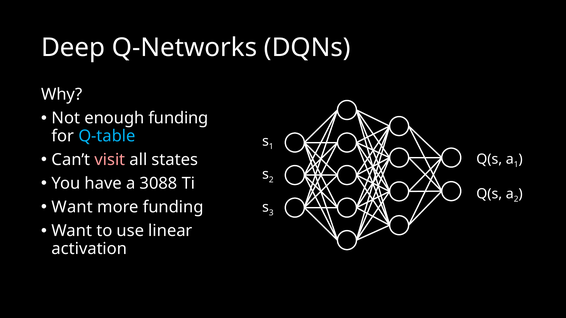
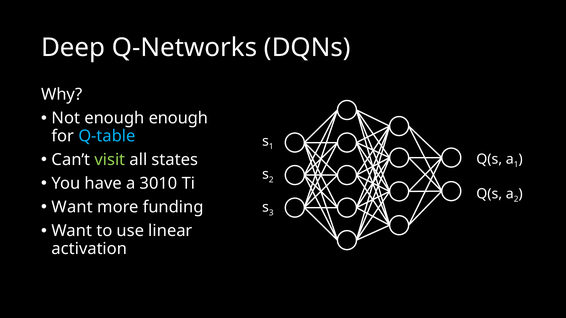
enough funding: funding -> enough
visit colour: pink -> light green
3088: 3088 -> 3010
